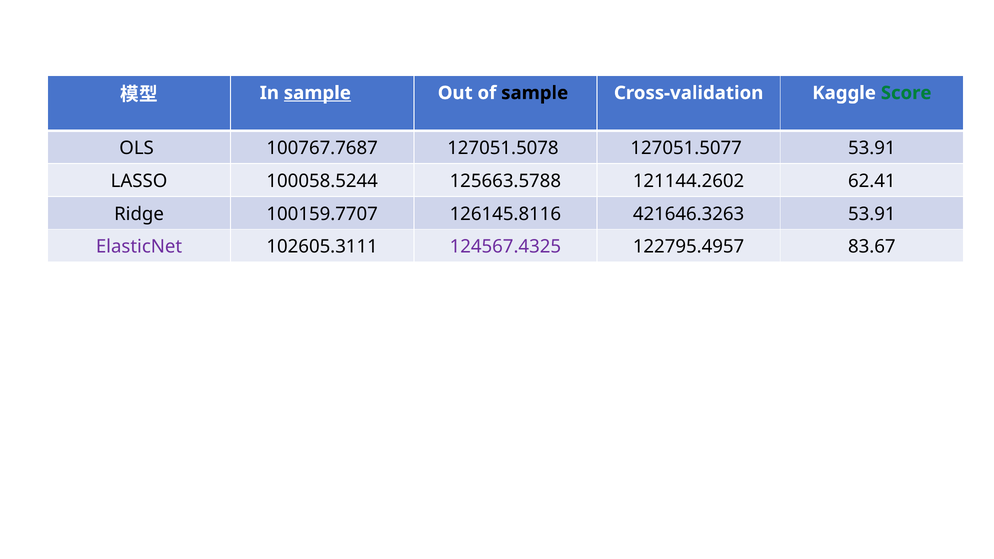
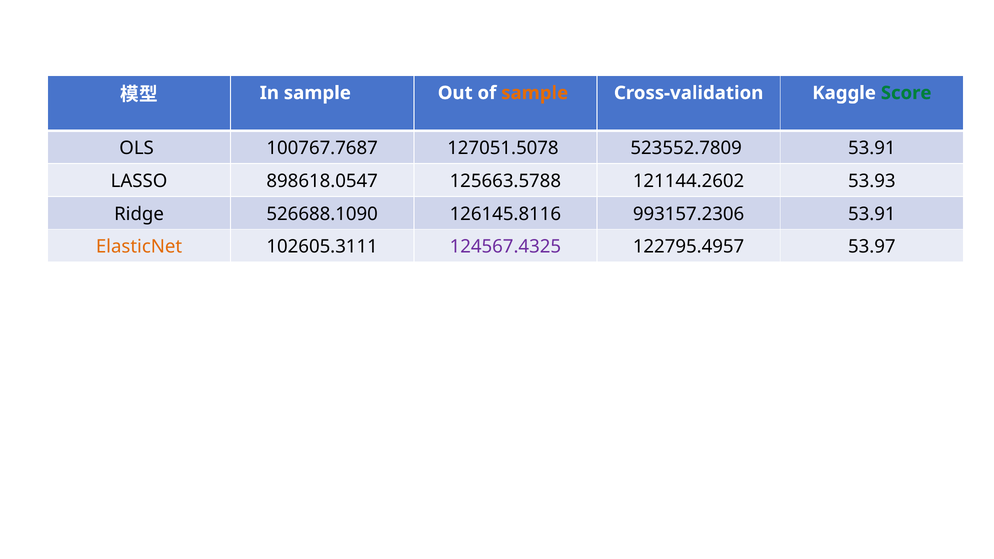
sample at (317, 93) underline: present -> none
sample at (535, 93) colour: black -> orange
127051.5077: 127051.5077 -> 523552.7809
100058.5244: 100058.5244 -> 898618.0547
62.41: 62.41 -> 53.93
100159.7707: 100159.7707 -> 526688.1090
421646.3263: 421646.3263 -> 993157.2306
ElasticNet colour: purple -> orange
83.67: 83.67 -> 53.97
